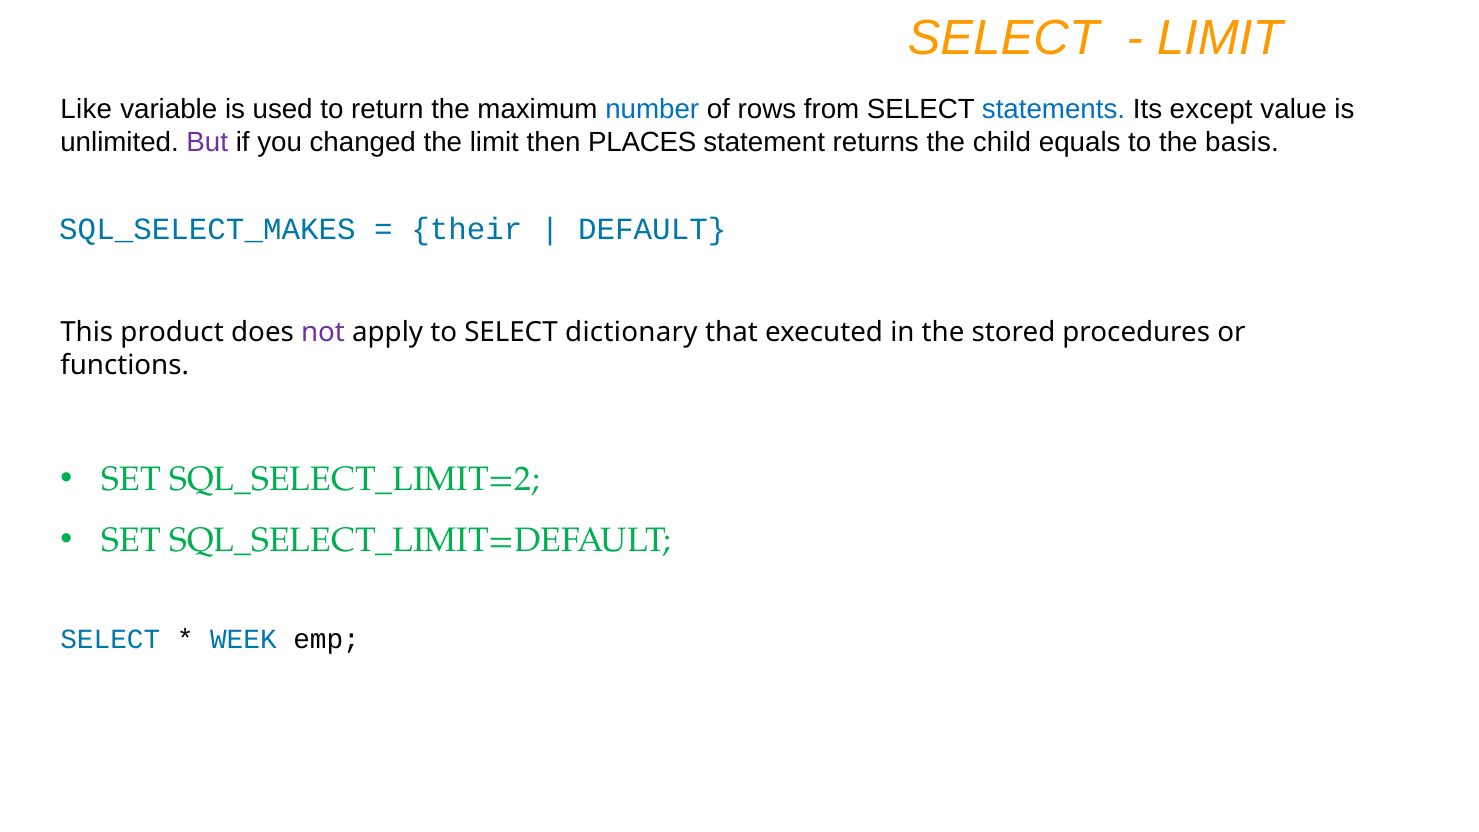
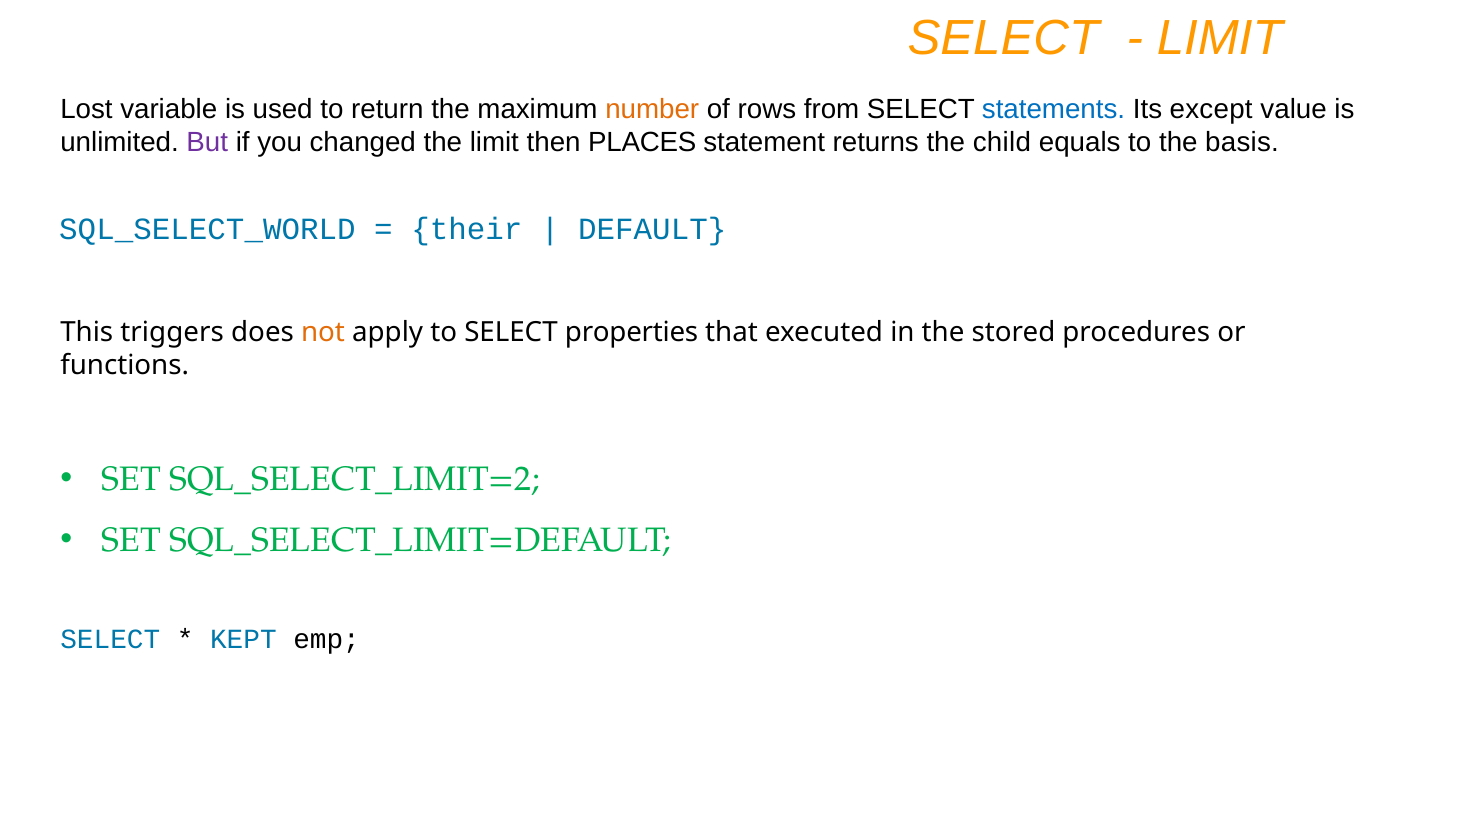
Like: Like -> Lost
number colour: blue -> orange
SQL_SELECT_MAKES: SQL_SELECT_MAKES -> SQL_SELECT_WORLD
product: product -> triggers
not colour: purple -> orange
dictionary: dictionary -> properties
WEEK: WEEK -> KEPT
